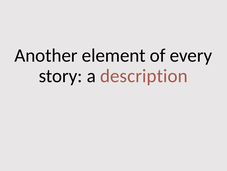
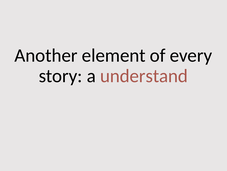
description: description -> understand
